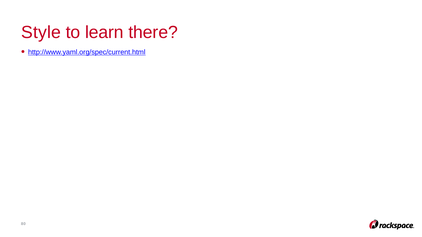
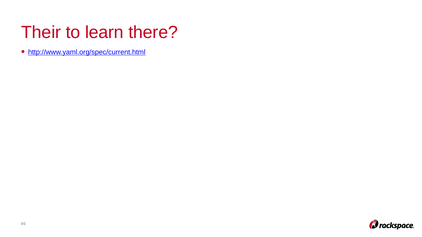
Style: Style -> Their
